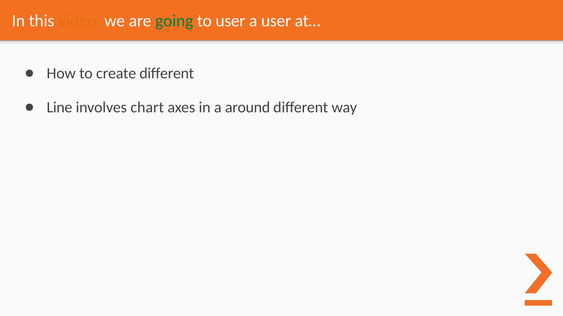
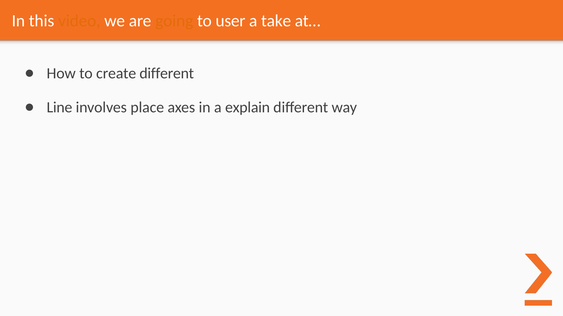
going colour: green -> orange
a user: user -> take
chart: chart -> place
around: around -> explain
